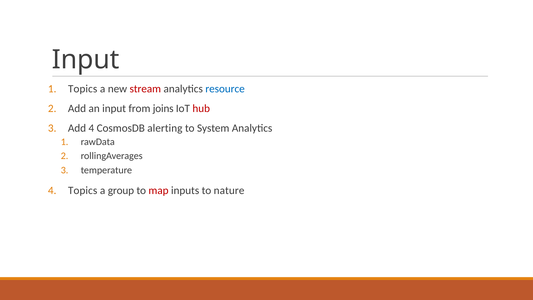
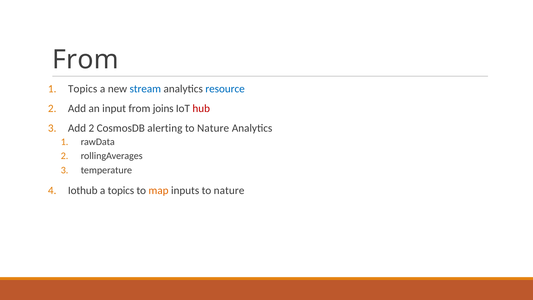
Input at (86, 60): Input -> From
stream colour: red -> blue
Add 4: 4 -> 2
System at (213, 128): System -> Nature
Topics at (83, 190): Topics -> Iothub
a group: group -> topics
map colour: red -> orange
